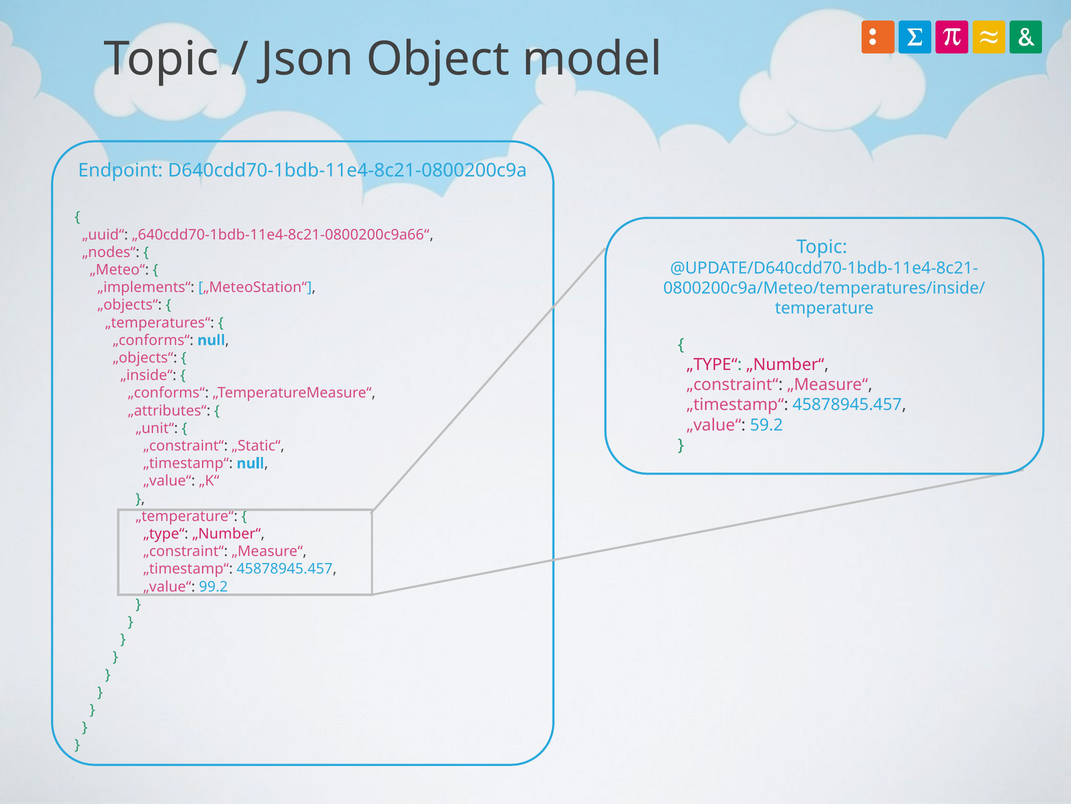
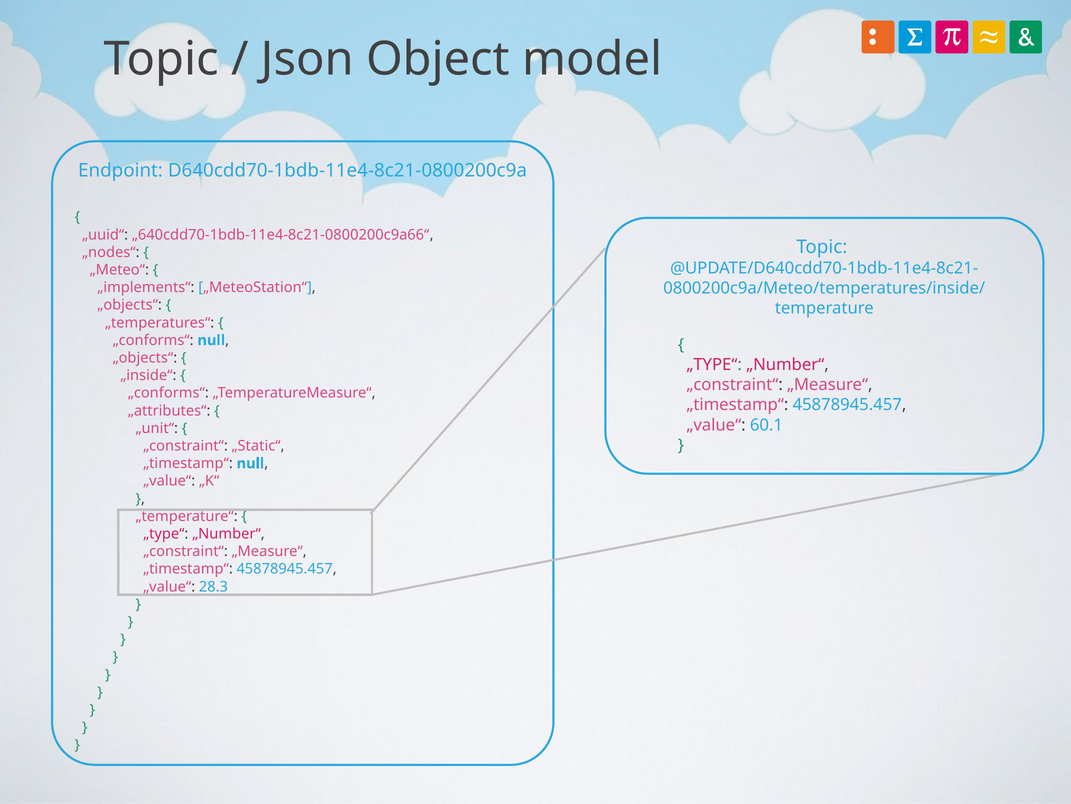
59.2: 59.2 -> 60.1
99.2: 99.2 -> 28.3
